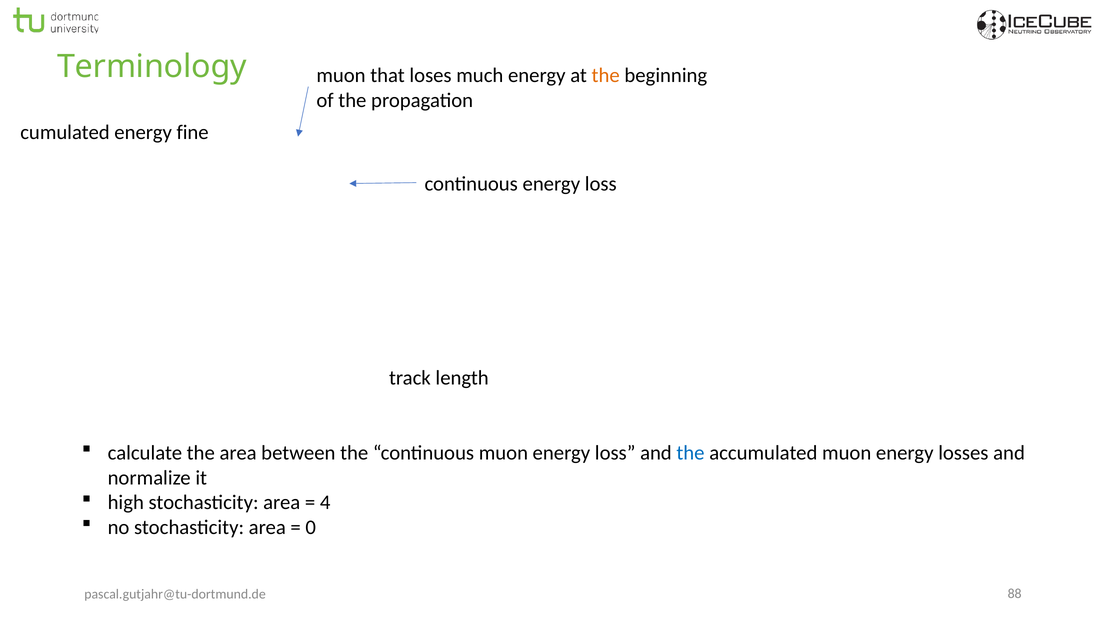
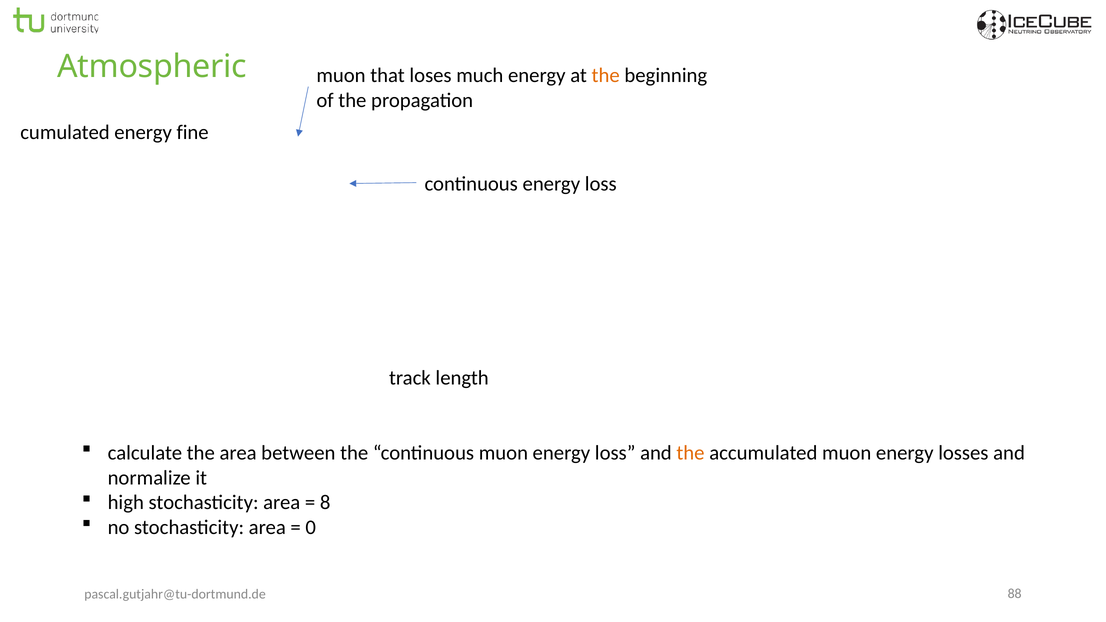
Terminology: Terminology -> Atmospheric
the at (690, 453) colour: blue -> orange
4: 4 -> 8
